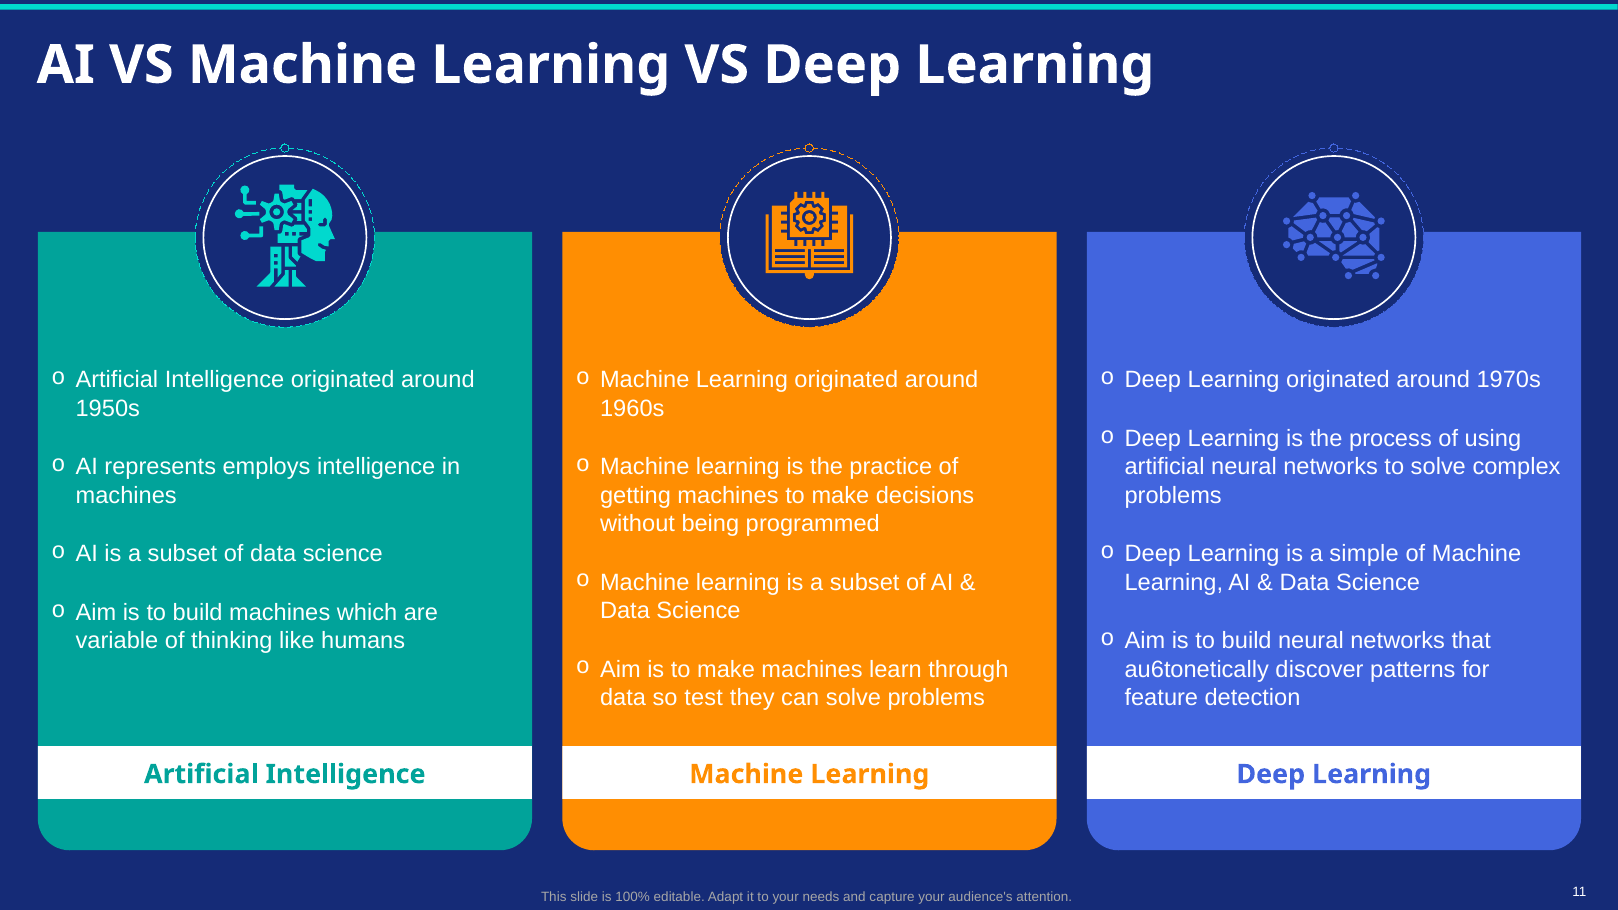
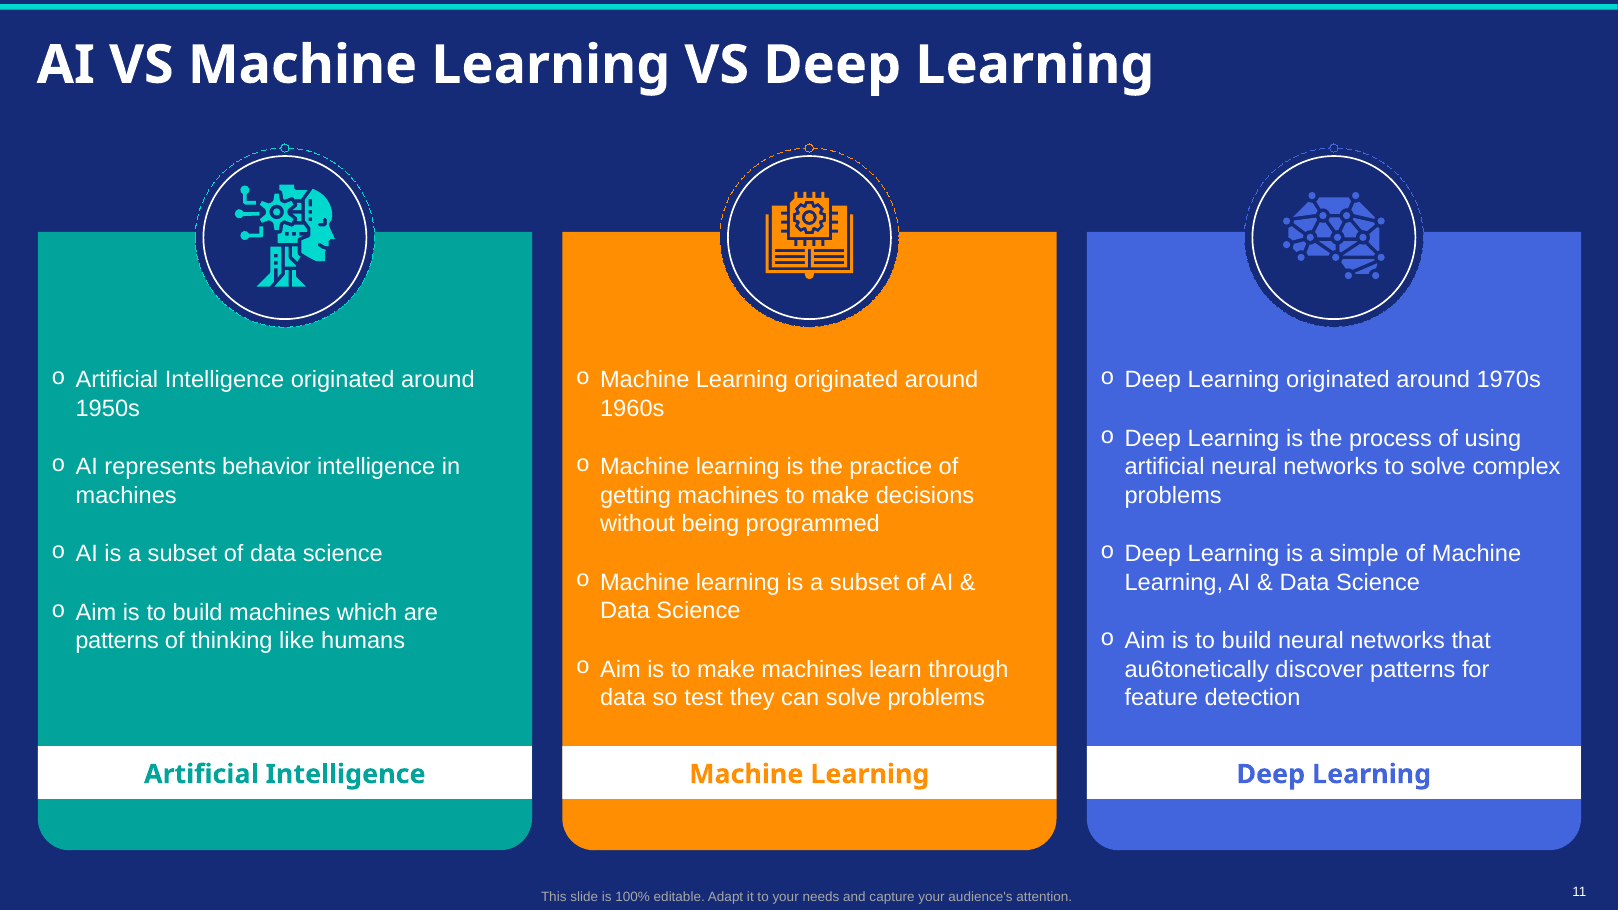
employs: employs -> behavior
variable at (117, 641): variable -> patterns
